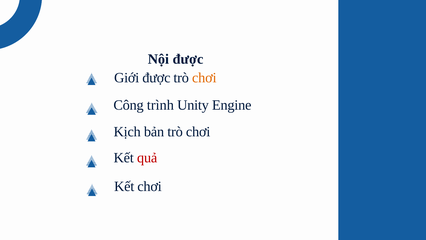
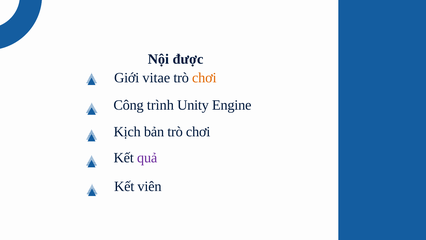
Giới được: được -> vitae
quả colour: red -> purple
Kết chơi: chơi -> viên
